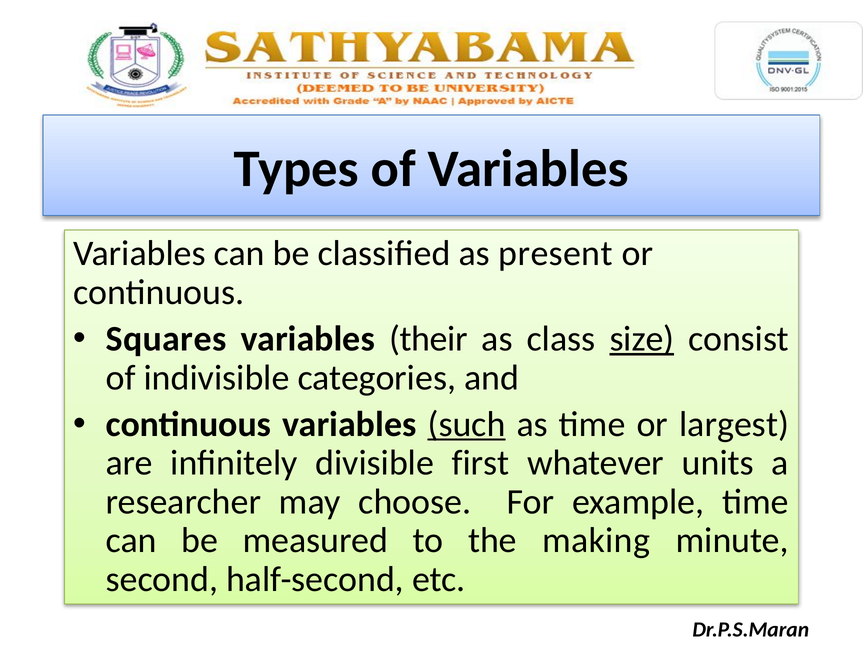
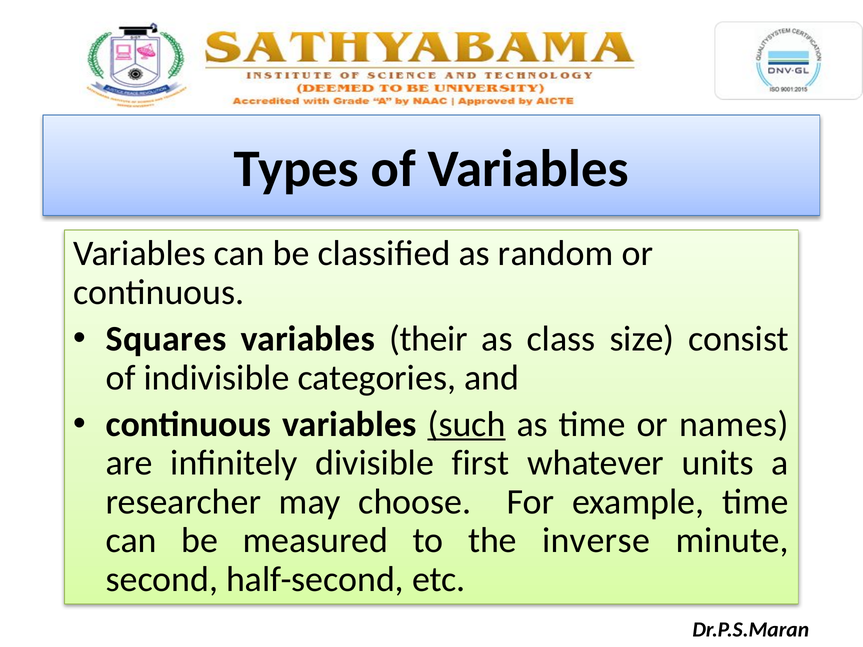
present: present -> random
size underline: present -> none
largest: largest -> names
making: making -> inverse
